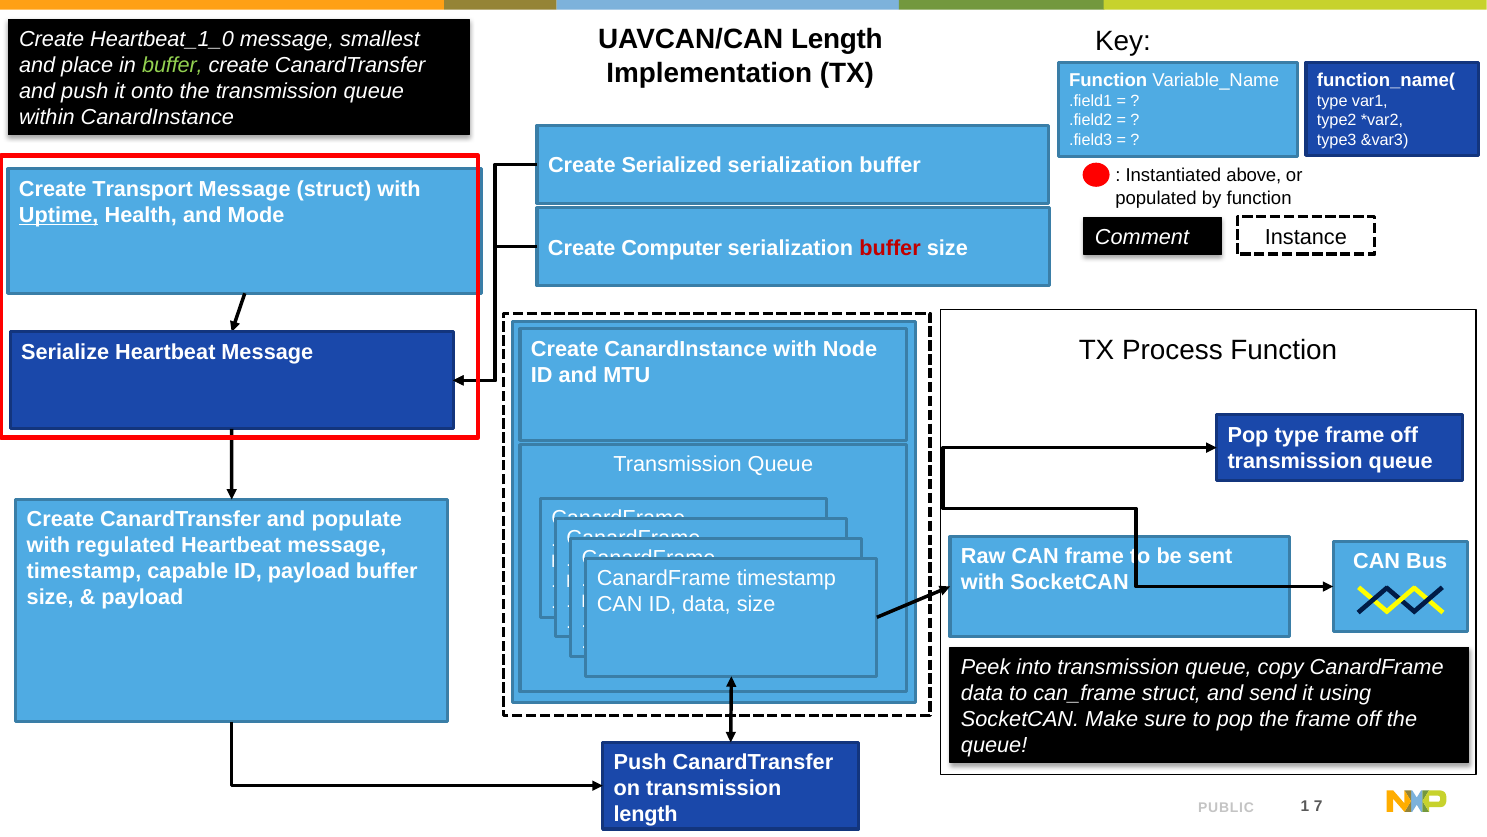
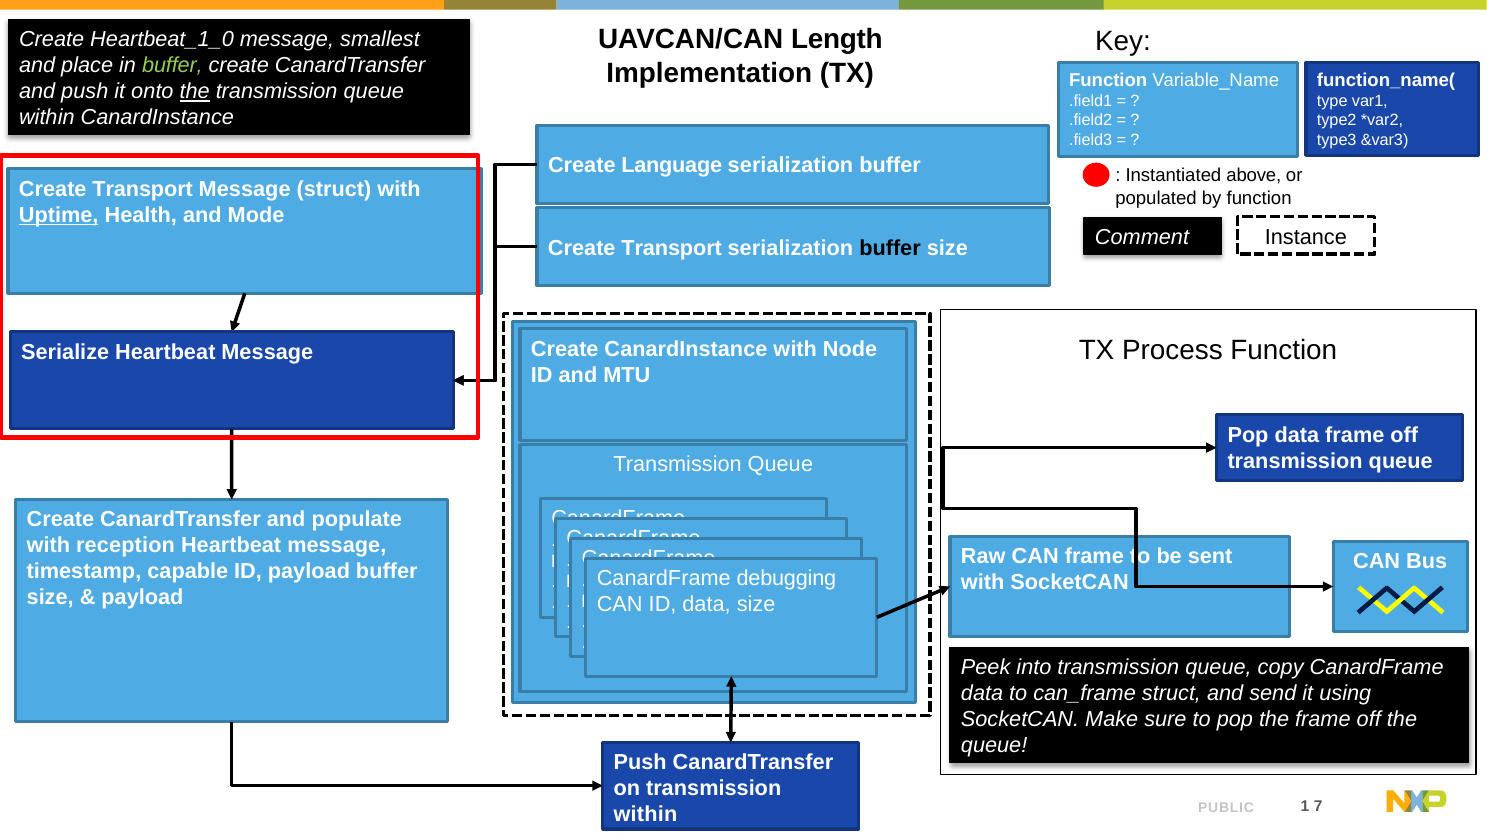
the at (195, 92) underline: none -> present
Serialized: Serialized -> Language
Computer at (672, 248): Computer -> Transport
buffer at (890, 248) colour: red -> black
Pop type: type -> data
regulated: regulated -> reception
timestamp at (786, 578): timestamp -> debugging
length at (646, 814): length -> within
